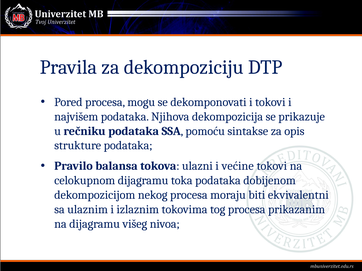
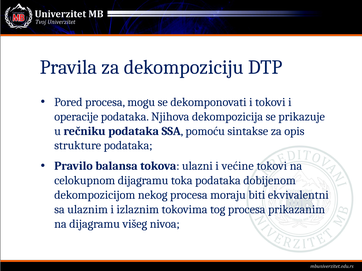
najvišem: najvišem -> operacije
